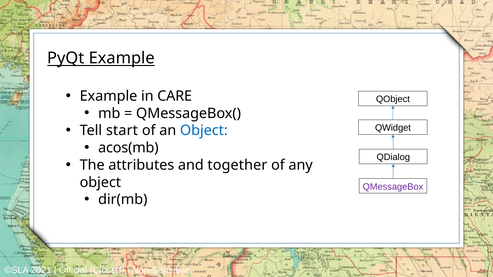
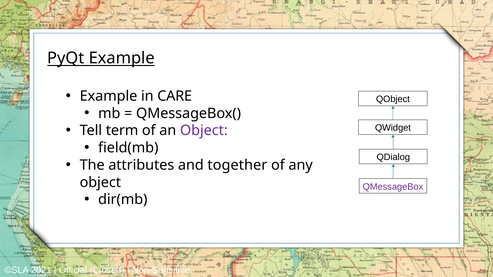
start: start -> term
Object at (204, 131) colour: blue -> purple
acos(mb: acos(mb -> field(mb
